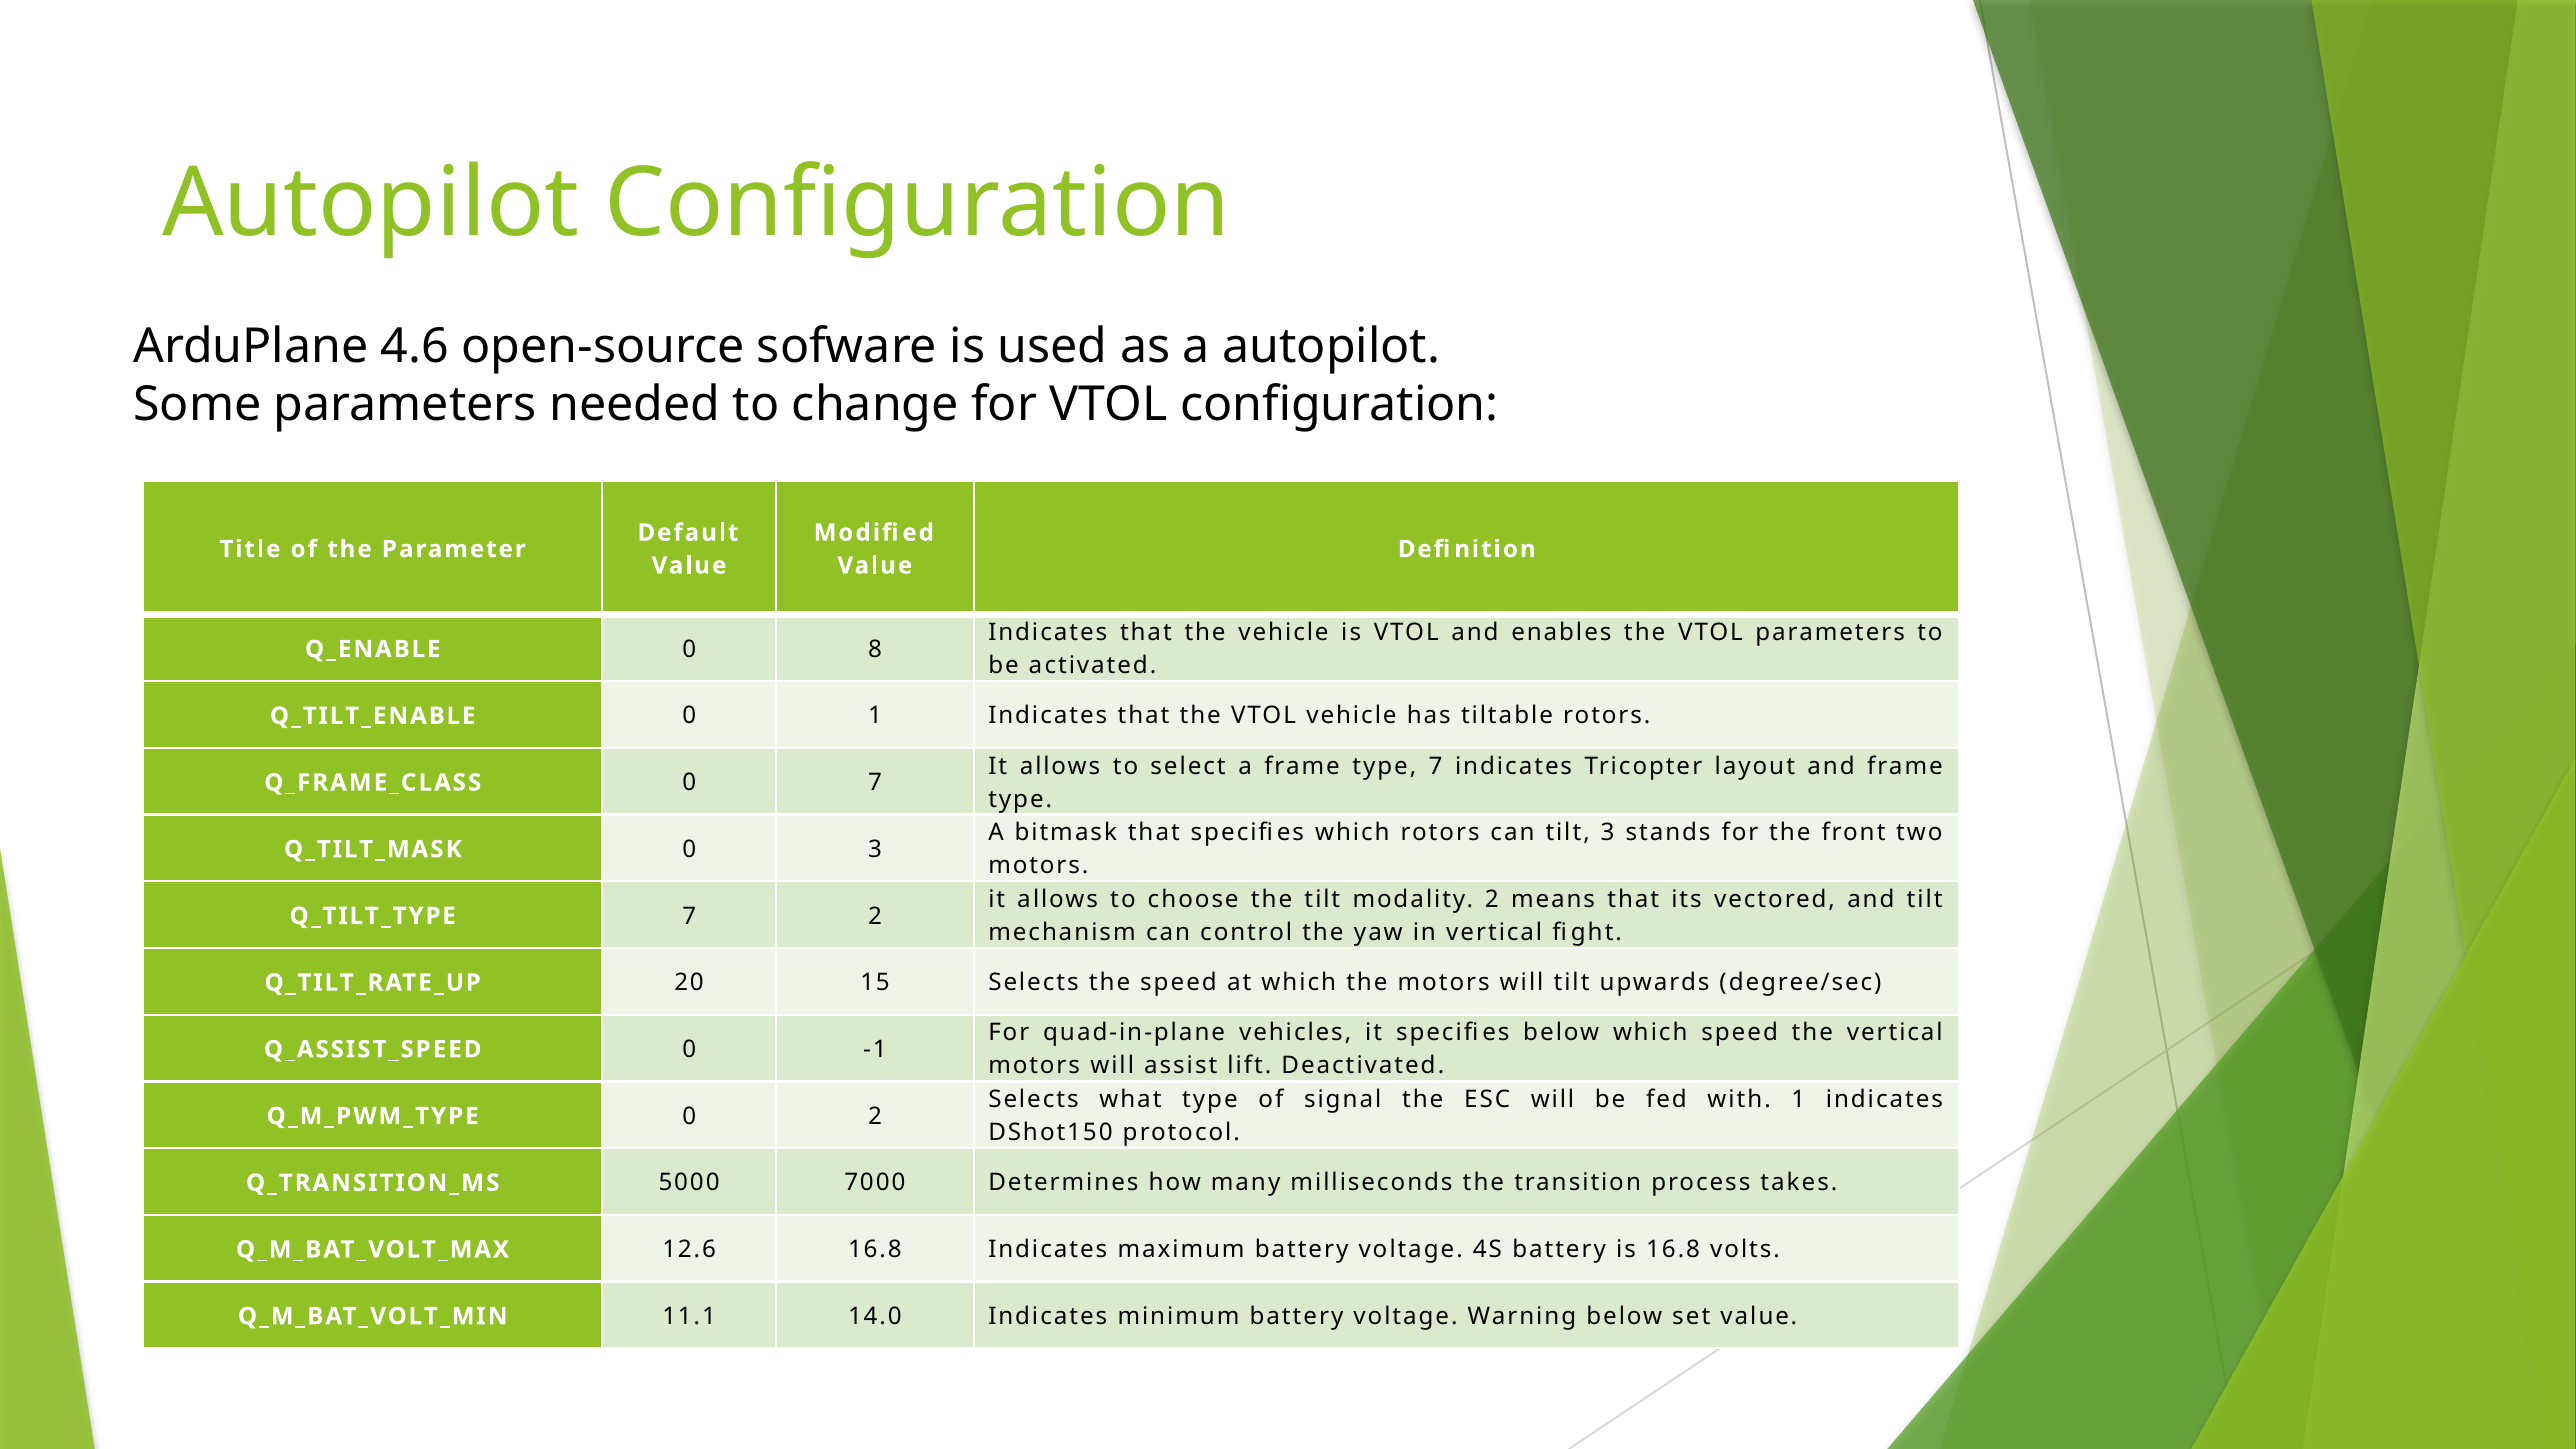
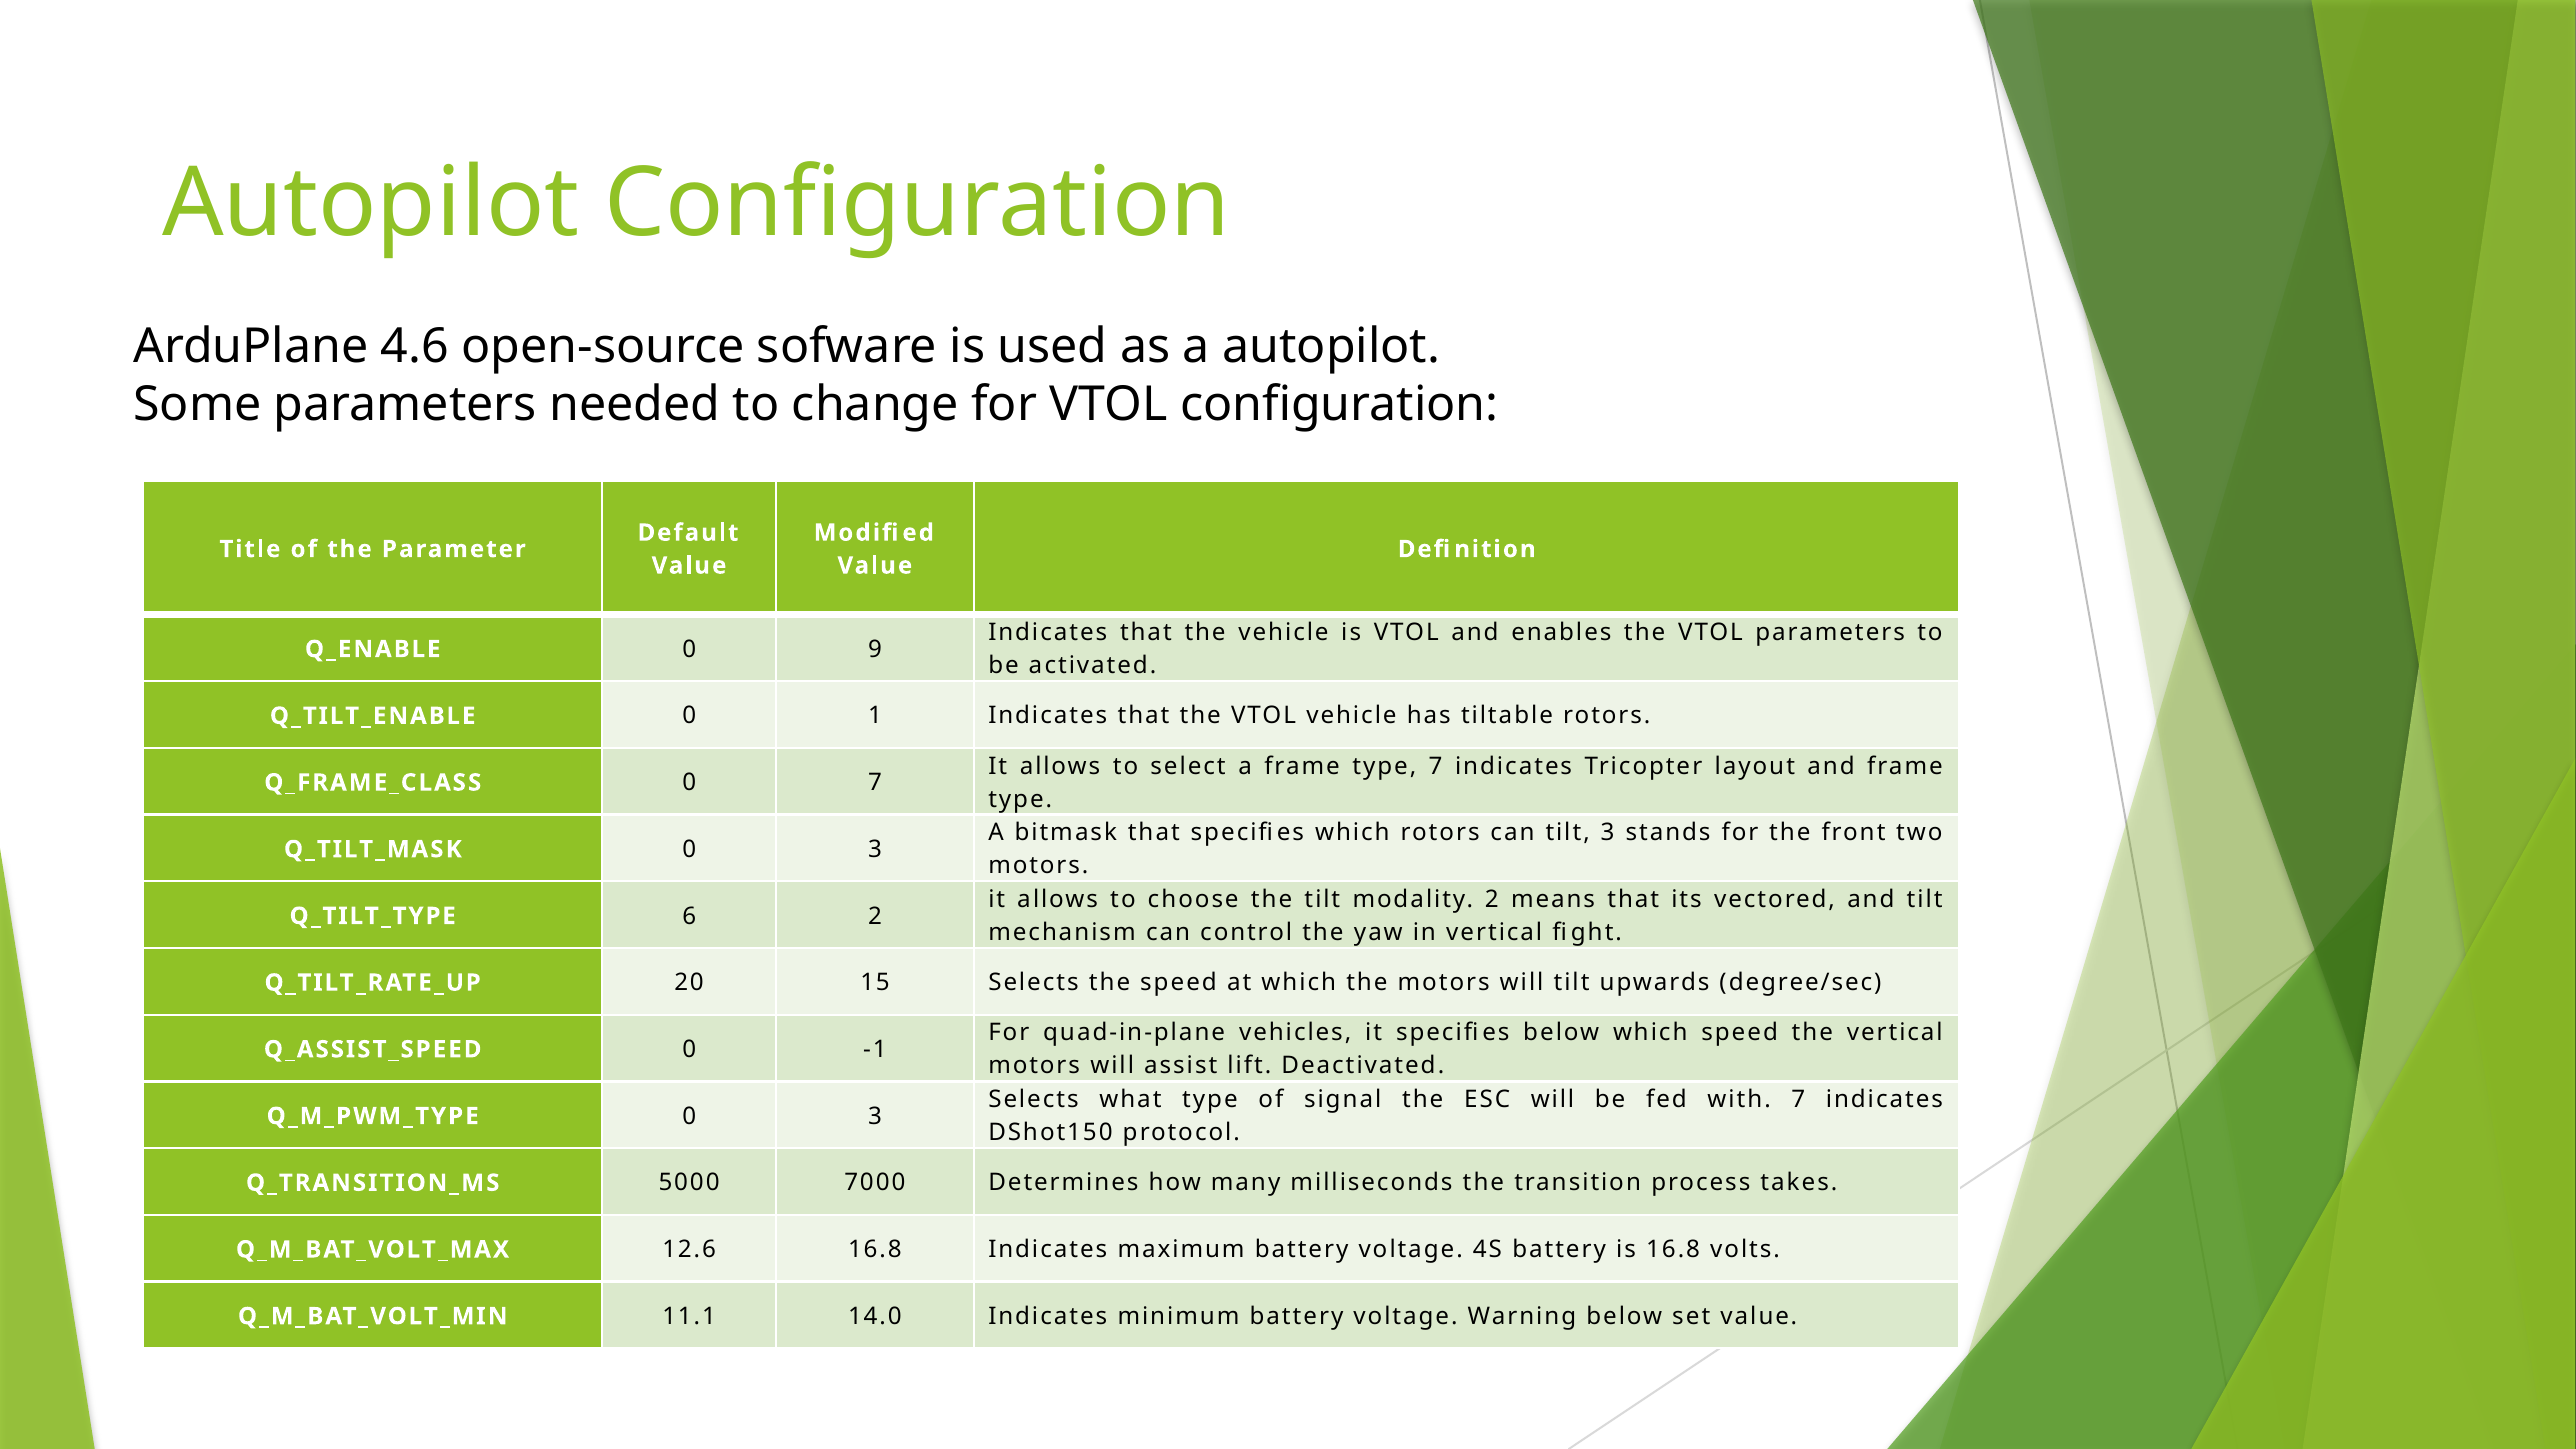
8: 8 -> 9
7 at (689, 916): 7 -> 6
with 1: 1 -> 7
2 at (875, 1116): 2 -> 3
